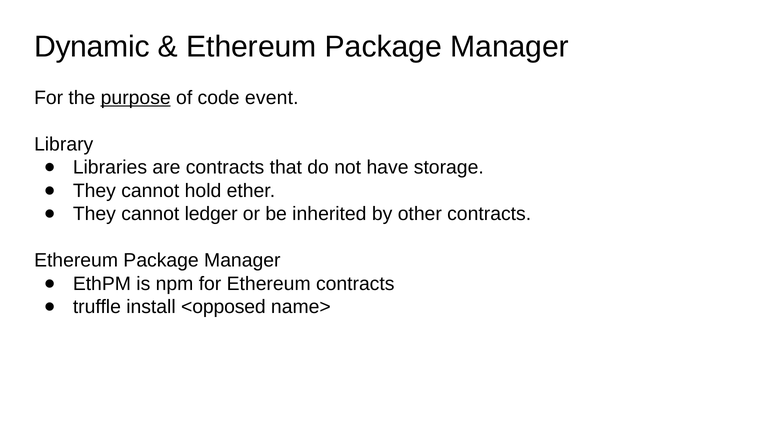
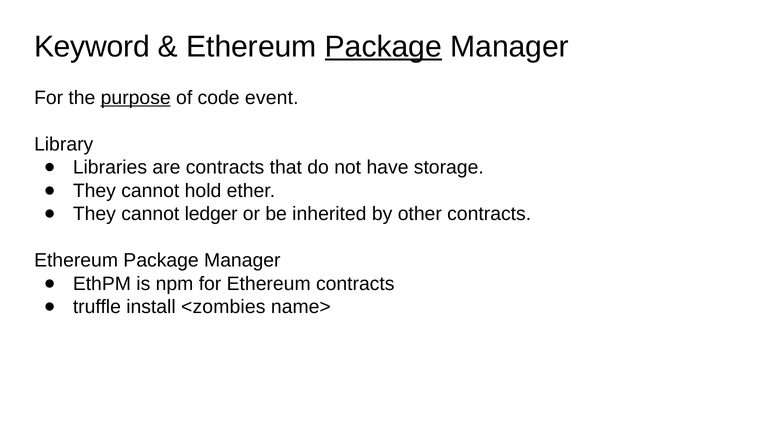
Dynamic: Dynamic -> Keyword
Package at (383, 47) underline: none -> present
<opposed: <opposed -> <zombies
